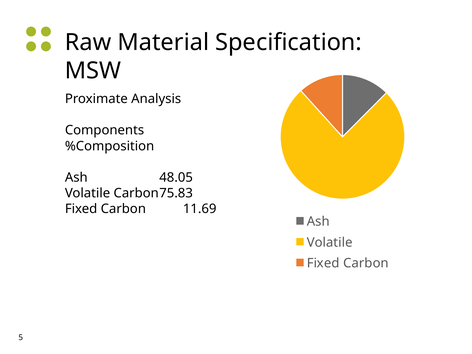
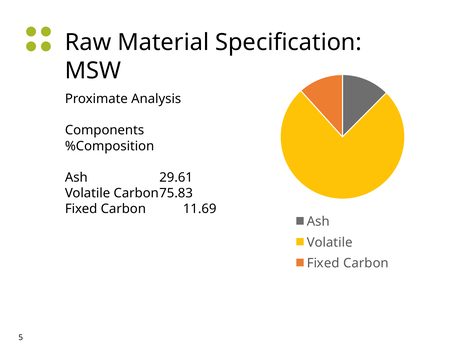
48.05: 48.05 -> 29.61
